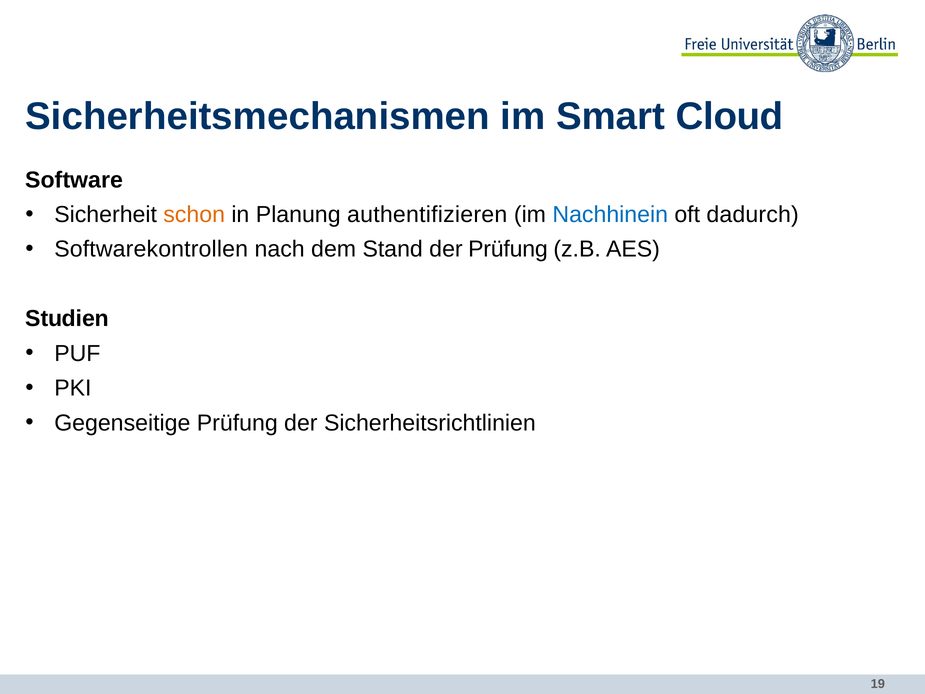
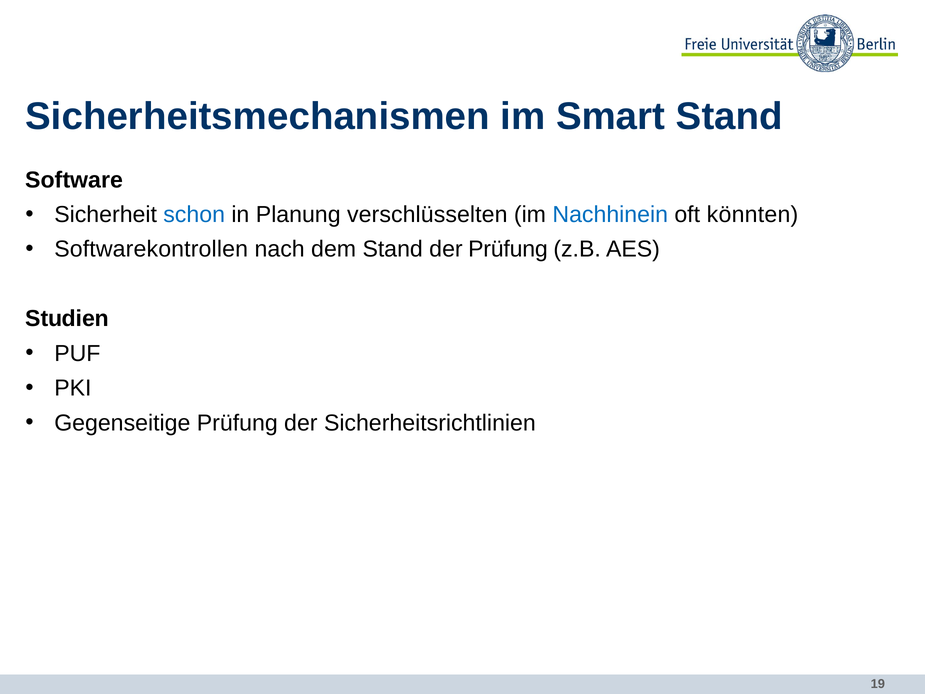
Smart Cloud: Cloud -> Stand
schon colour: orange -> blue
authentifizieren: authentifizieren -> verschlüsselten
dadurch: dadurch -> könnten
